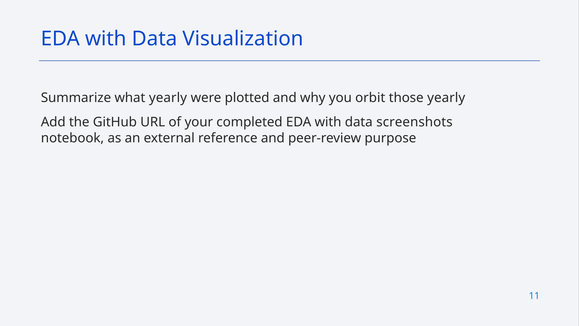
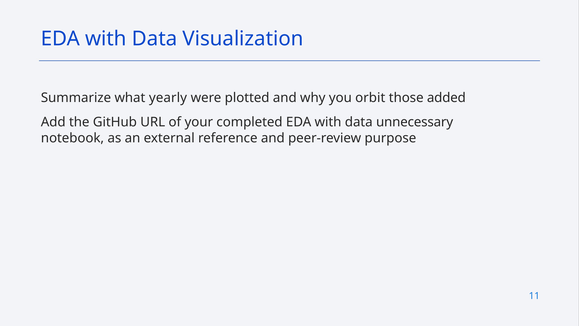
those yearly: yearly -> added
screenshots: screenshots -> unnecessary
